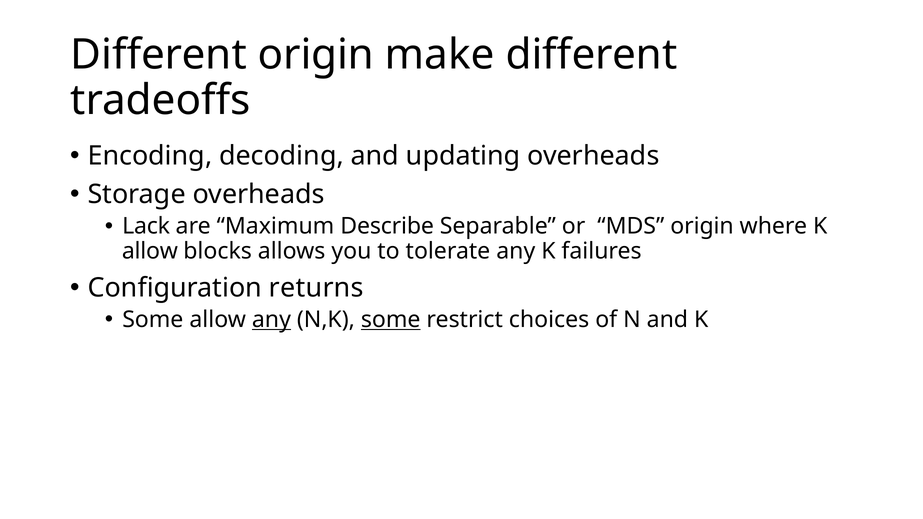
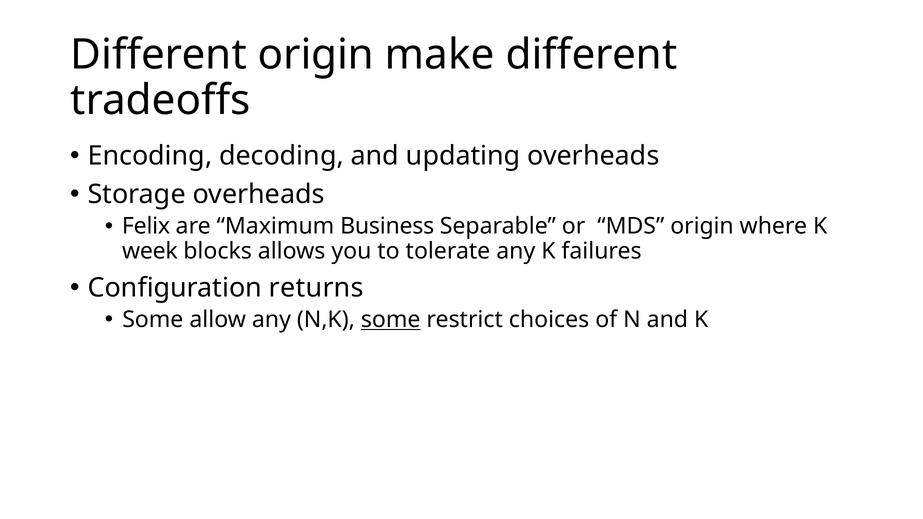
Lack: Lack -> Felix
Describe: Describe -> Business
allow at (150, 251): allow -> week
any at (271, 320) underline: present -> none
